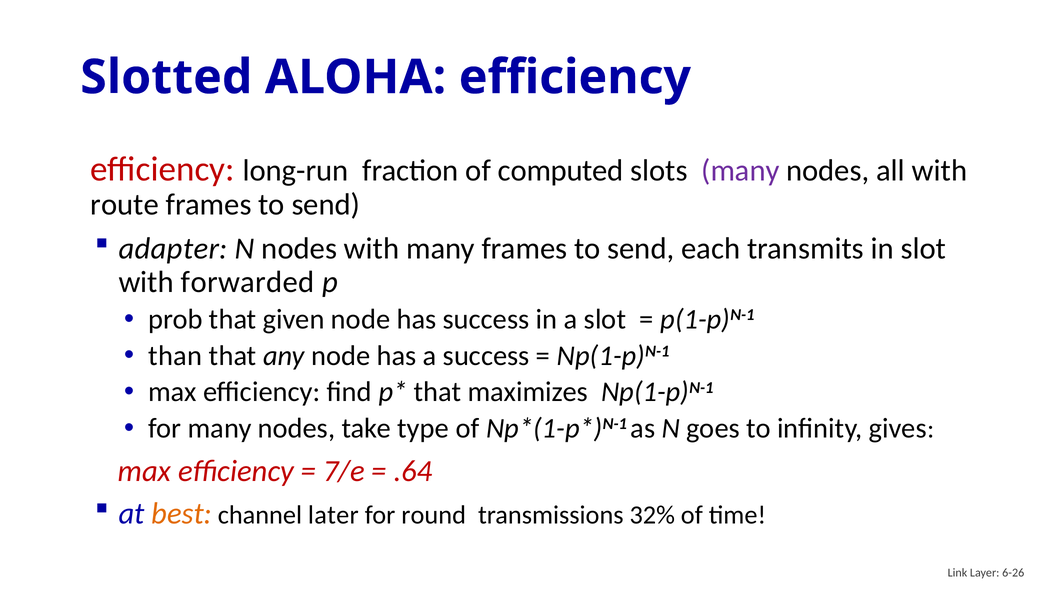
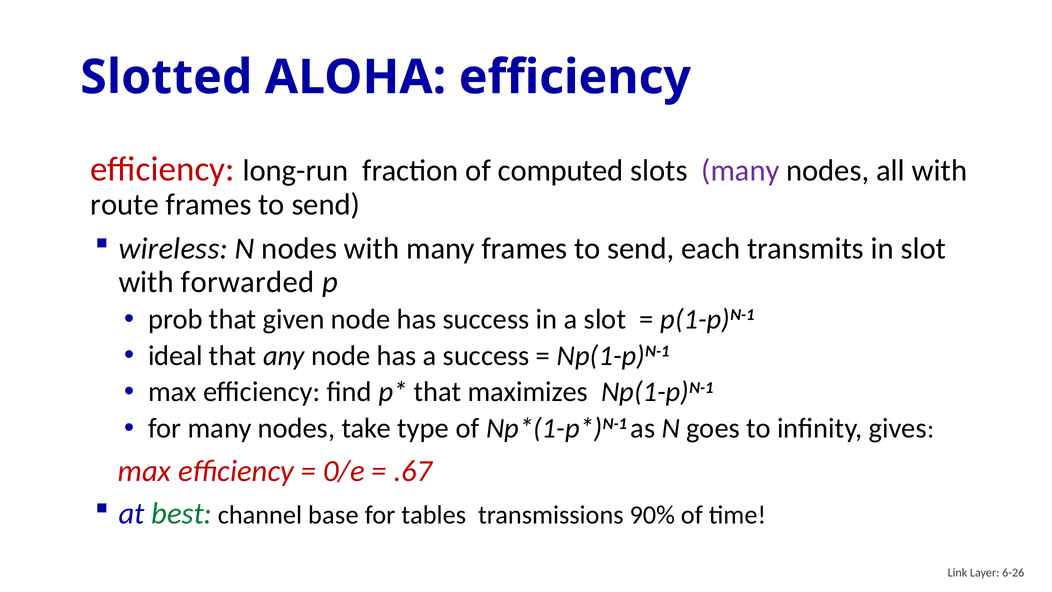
adapter: adapter -> wireless
than: than -> ideal
7/e: 7/e -> 0/e
.64: .64 -> .67
best colour: orange -> green
later: later -> base
round: round -> tables
32%: 32% -> 90%
